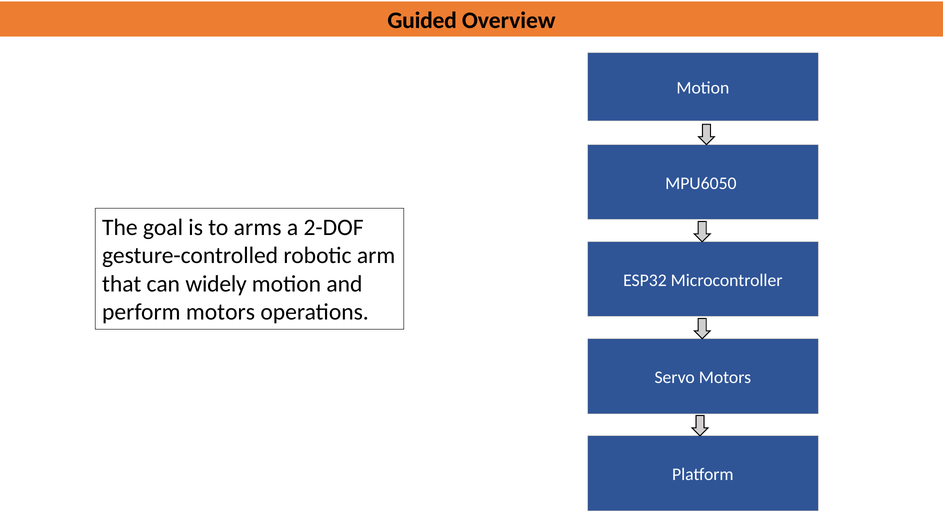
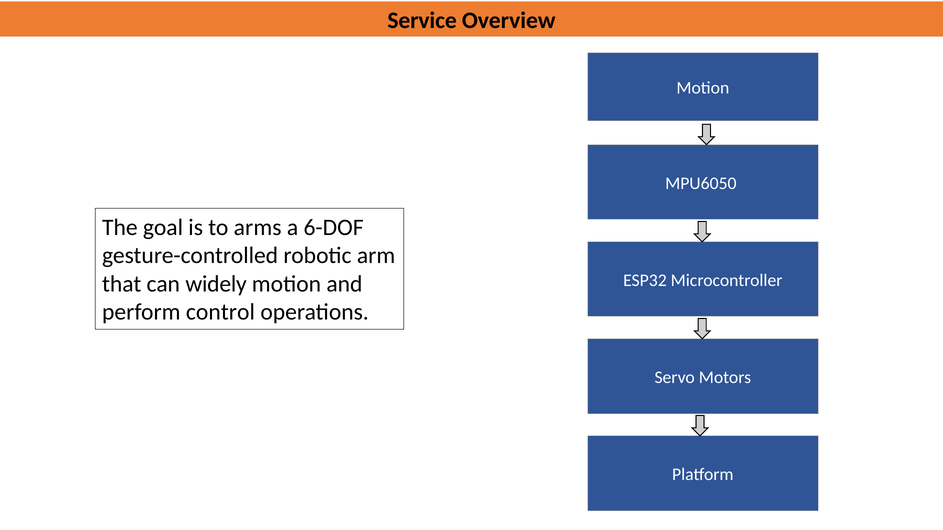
Guided: Guided -> Service
2-DOF: 2-DOF -> 6-DOF
perform motors: motors -> control
